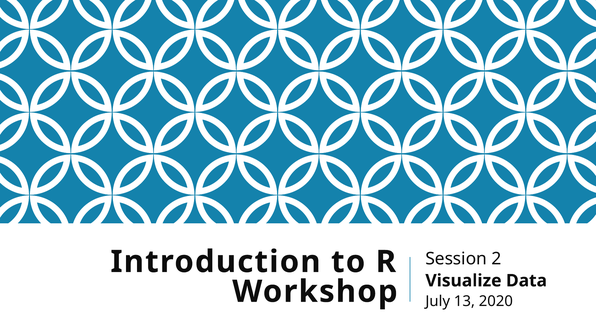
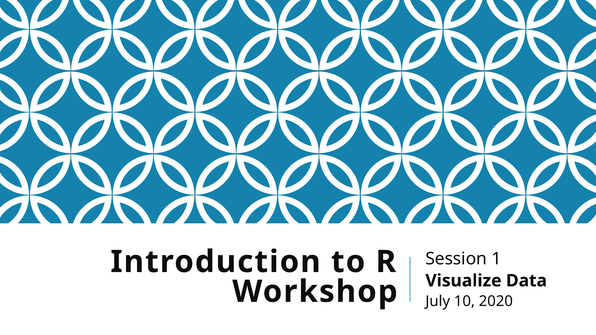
2: 2 -> 1
13: 13 -> 10
